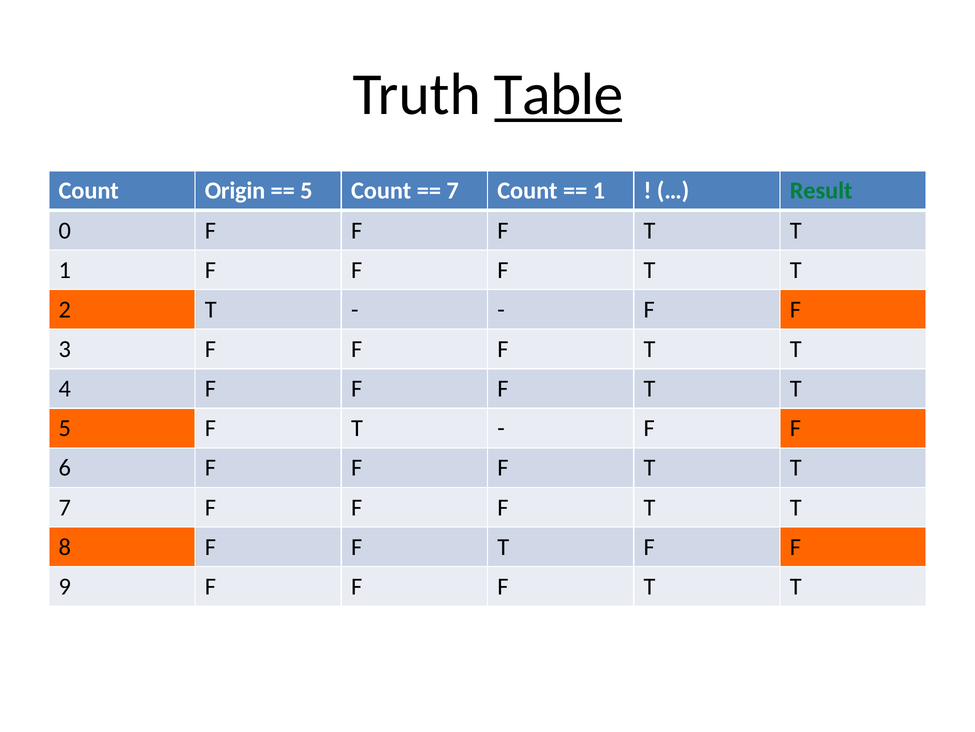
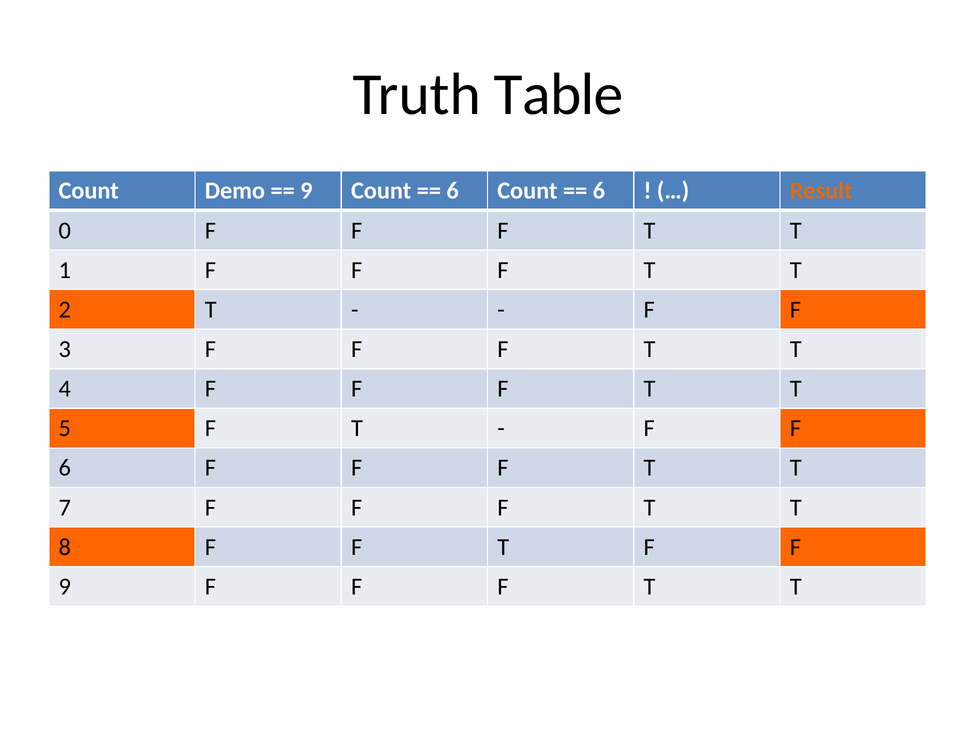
Table underline: present -> none
Origin: Origin -> Demo
5 at (306, 191): 5 -> 9
7 at (453, 191): 7 -> 6
1 at (599, 191): 1 -> 6
Result colour: green -> orange
